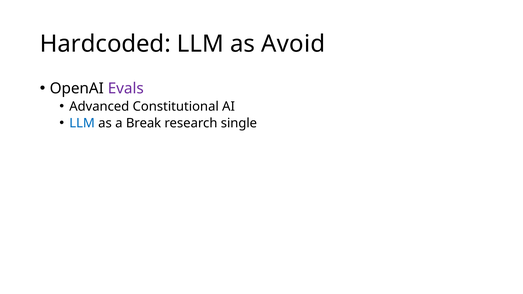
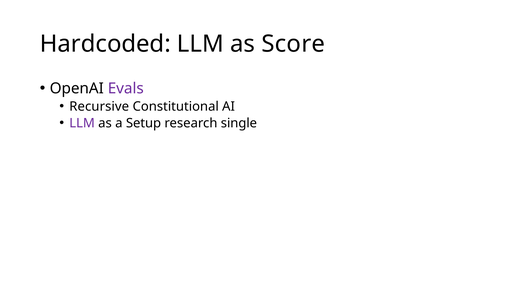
Avoid: Avoid -> Score
Advanced: Advanced -> Recursive
LLM at (82, 123) colour: blue -> purple
Break: Break -> Setup
